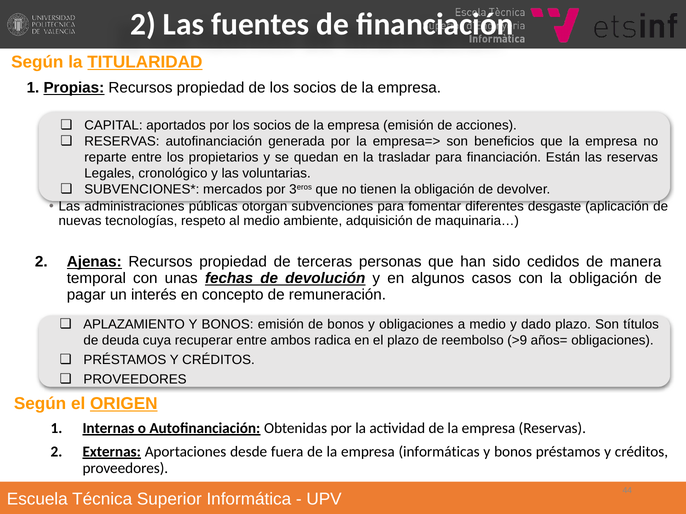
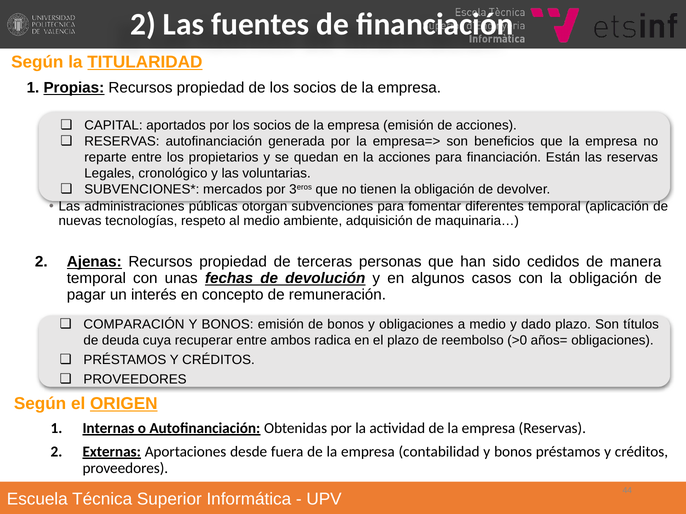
la trasladar: trasladar -> acciones
diferentes desgaste: desgaste -> temporal
APLAZAMIENTO: APLAZAMIENTO -> COMPARACIÓN
>9: >9 -> >0
informáticas: informáticas -> contabilidad
